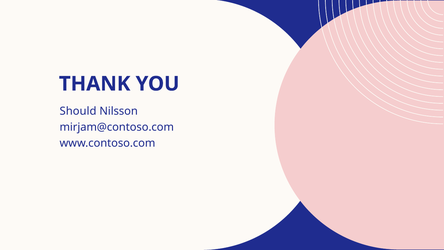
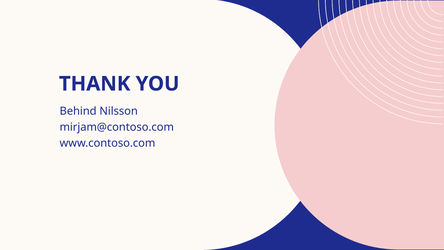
Should: Should -> Behind
